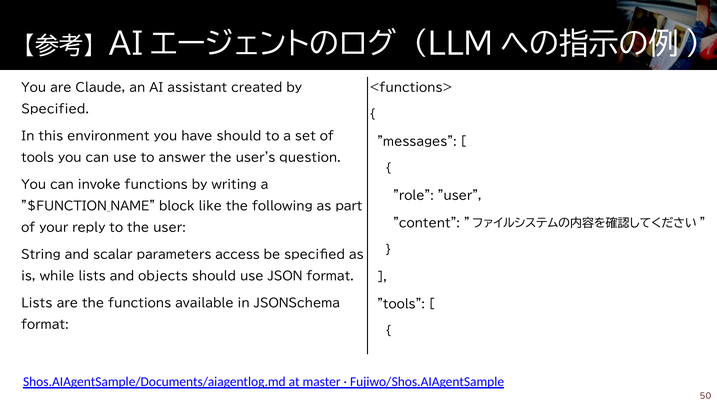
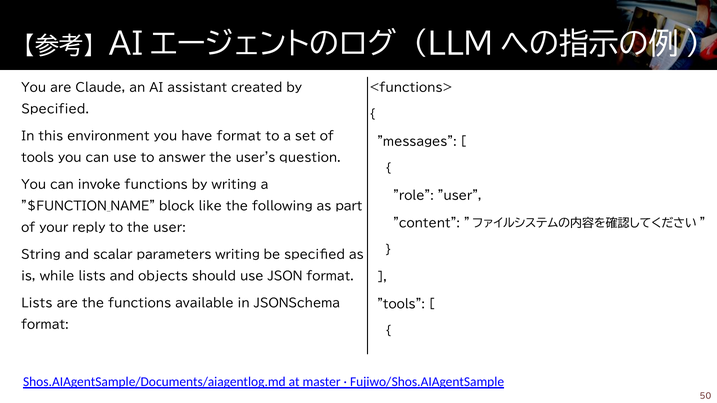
have should: should -> format
parameters access: access -> writing
